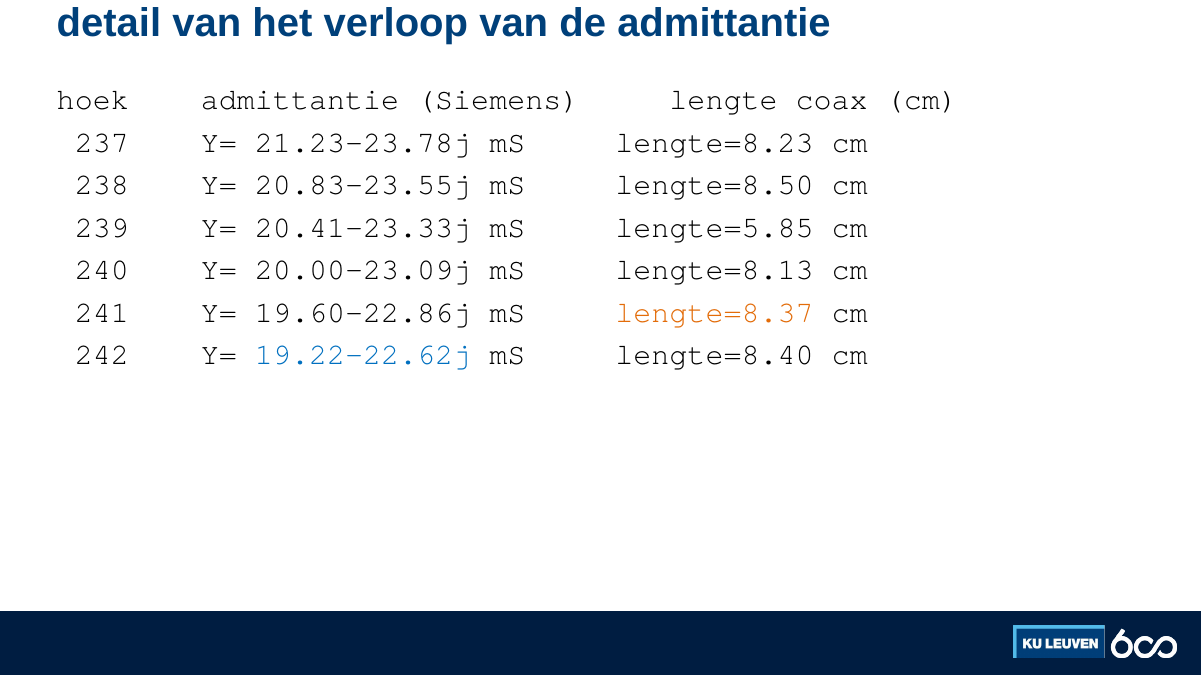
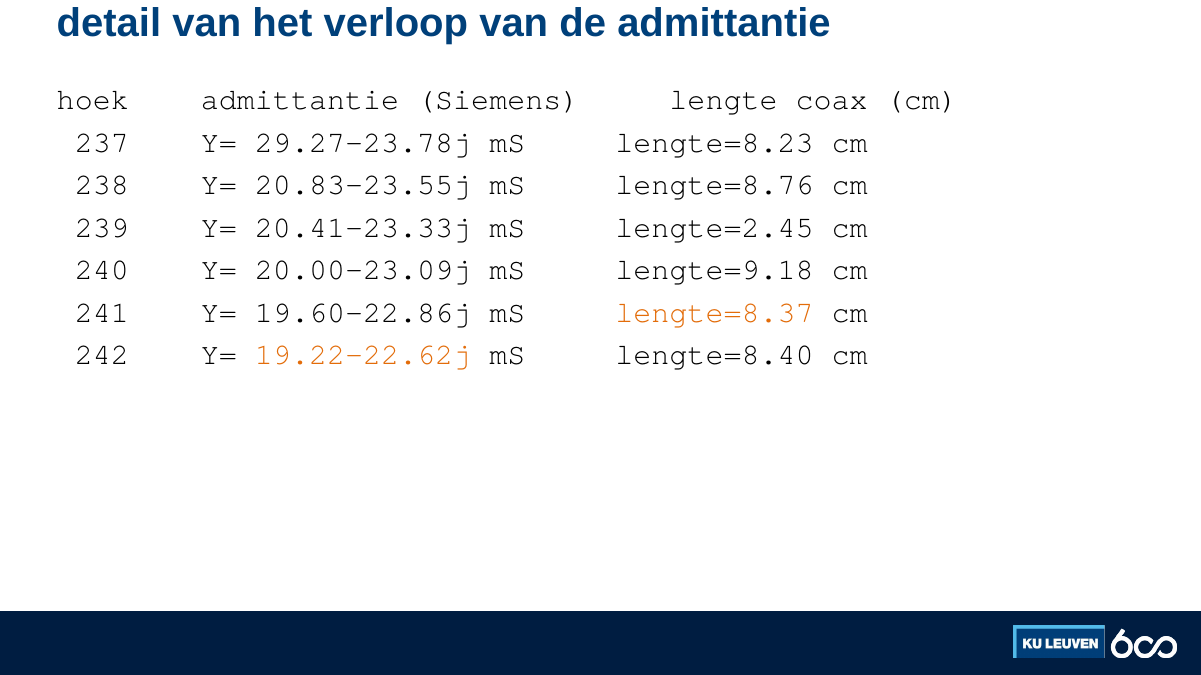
21.23-23.78j: 21.23-23.78j -> 29.27-23.78j
lengte=8.50: lengte=8.50 -> lengte=8.76
lengte=5.85: lengte=5.85 -> lengte=2.45
lengte=8.13: lengte=8.13 -> lengte=9.18
19.22-22.62j colour: blue -> orange
